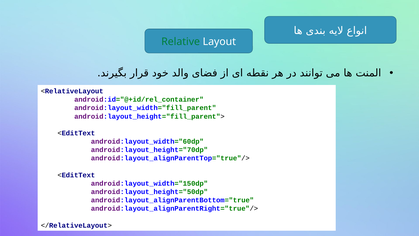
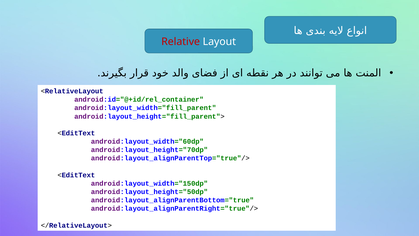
Relative colour: green -> red
